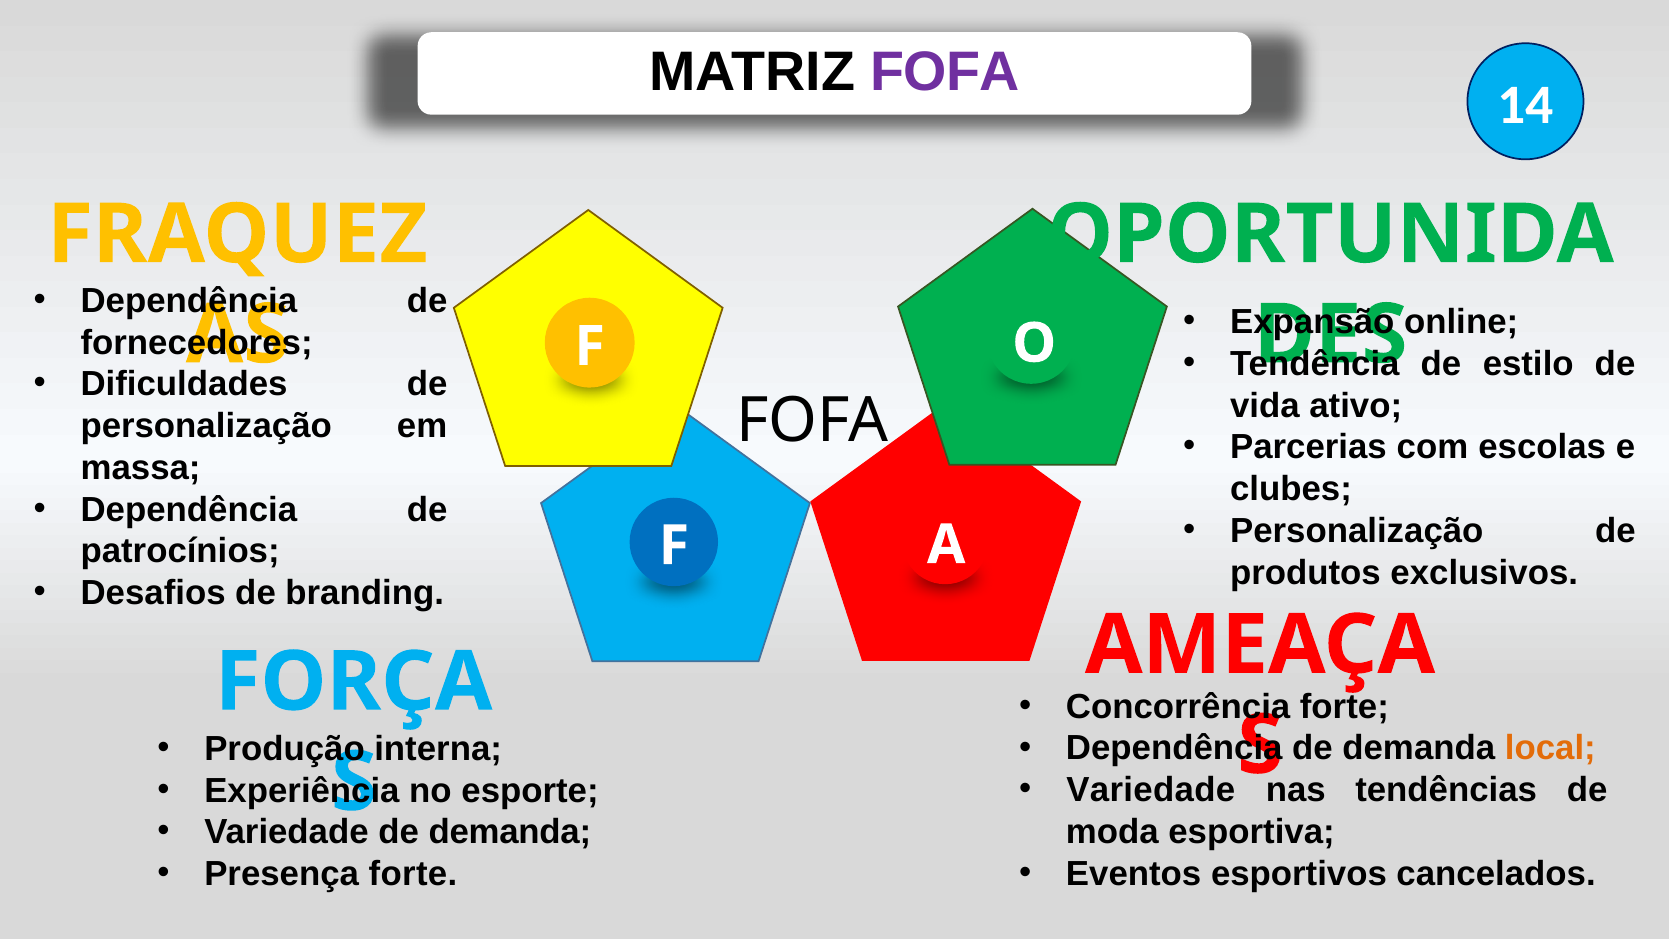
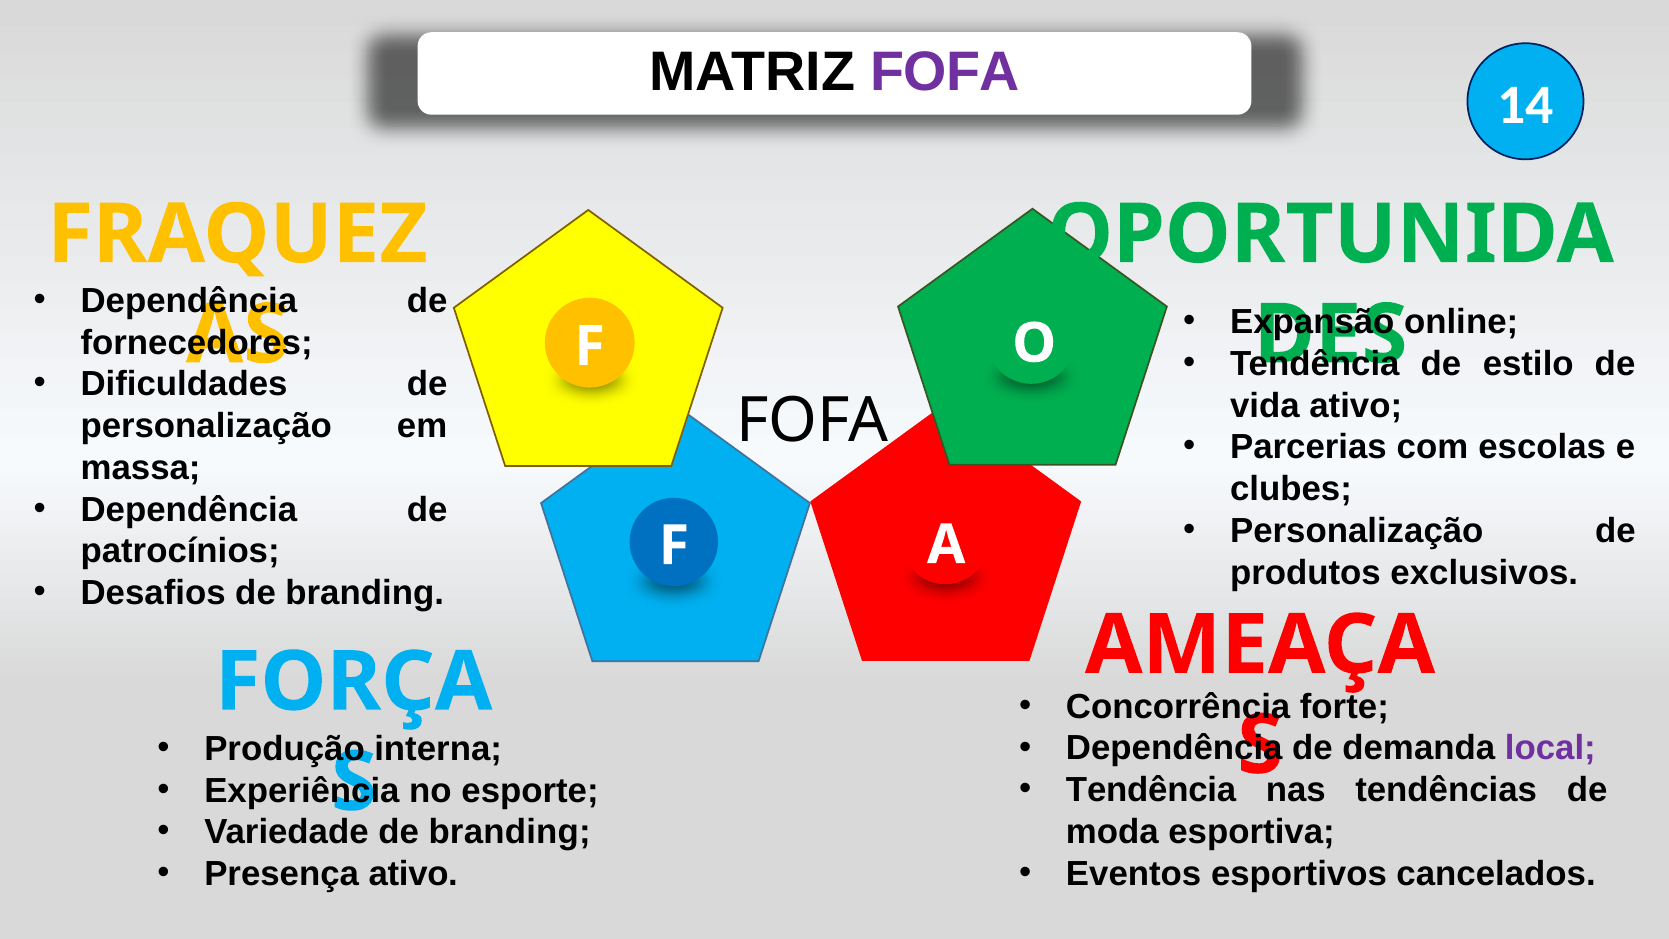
local colour: orange -> purple
Variedade at (1151, 790): Variedade -> Tendência
Variedade de demanda: demanda -> branding
Presença forte: forte -> ativo
